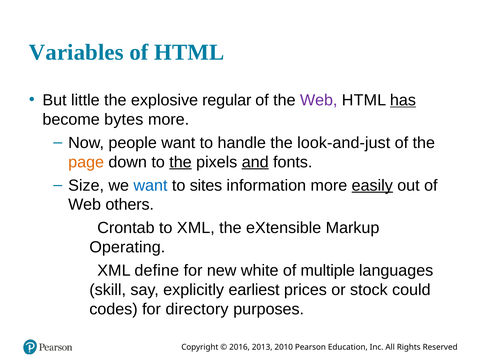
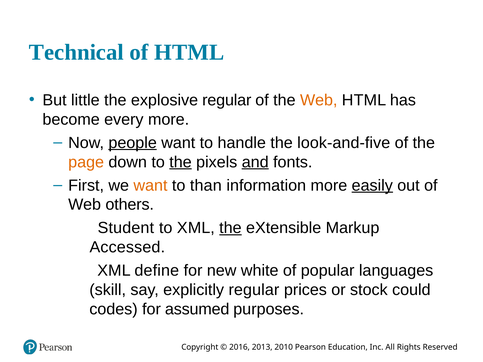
Variables: Variables -> Technical
Web at (319, 100) colour: purple -> orange
has underline: present -> none
bytes: bytes -> every
people underline: none -> present
look-and-just: look-and-just -> look-and-five
Size: Size -> First
want at (150, 185) colour: blue -> orange
sites: sites -> than
Crontab: Crontab -> Student
the at (230, 228) underline: none -> present
Operating: Operating -> Accessed
multiple: multiple -> popular
explicitly earliest: earliest -> regular
directory: directory -> assumed
